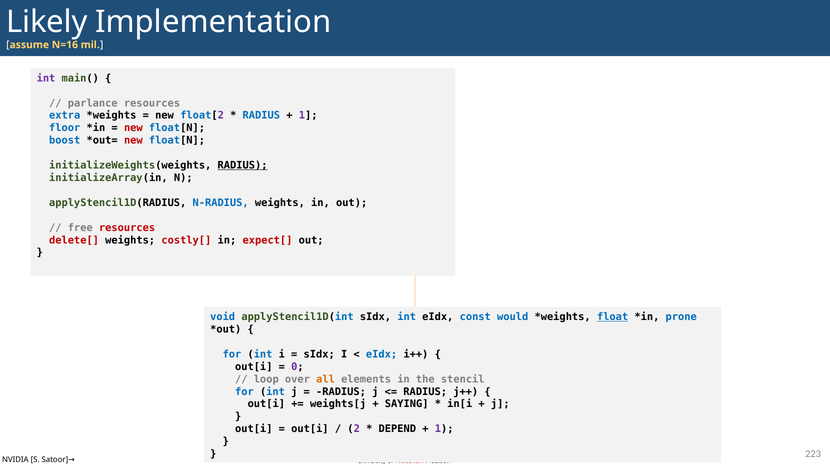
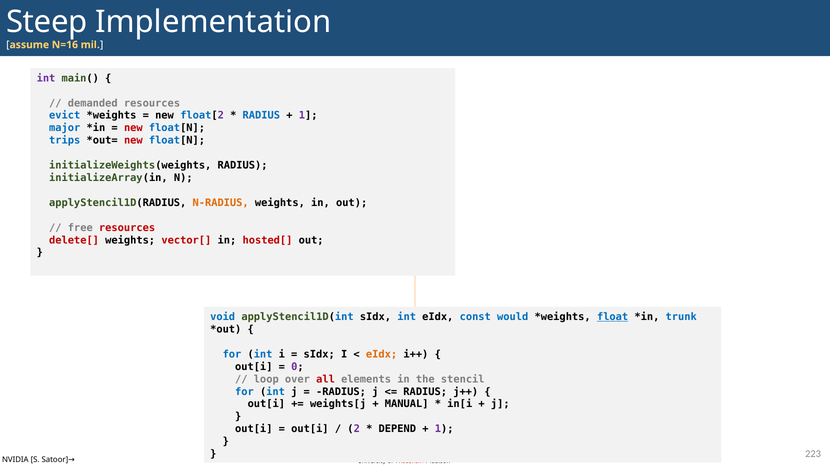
Likely: Likely -> Steep
parlance: parlance -> demanded
extra: extra -> evict
floor: floor -> major
boost: boost -> trips
RADIUS at (243, 165) underline: present -> none
N-RADIUS colour: blue -> orange
costly[: costly[ -> vector[
expect[: expect[ -> hosted[
prone: prone -> trunk
eIdx at (382, 354) colour: blue -> orange
all colour: orange -> red
SAYING: SAYING -> MANUAL
